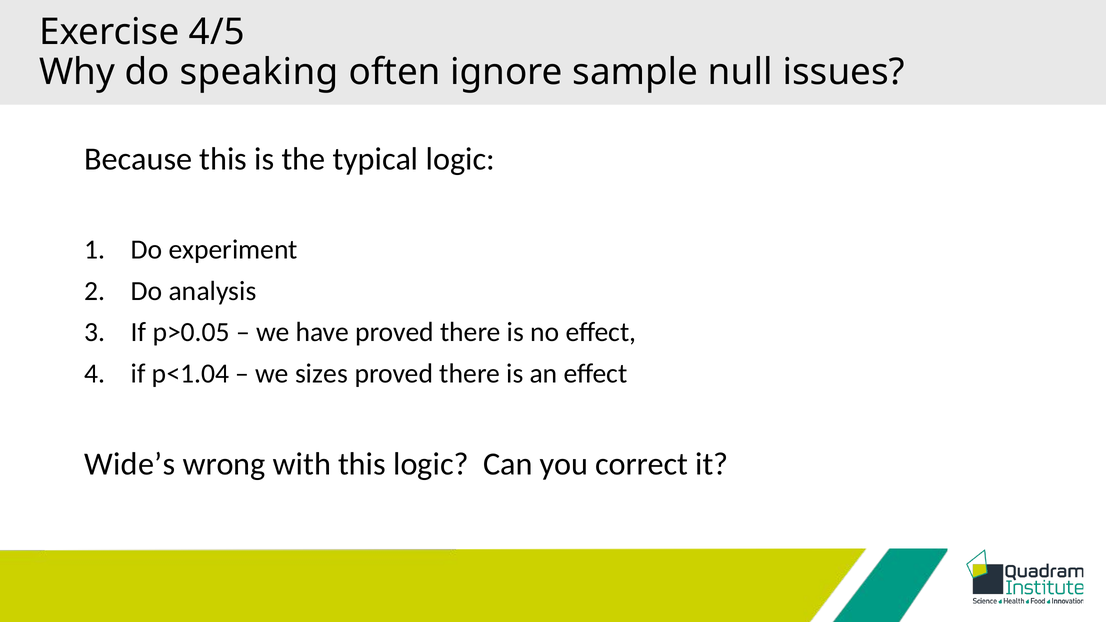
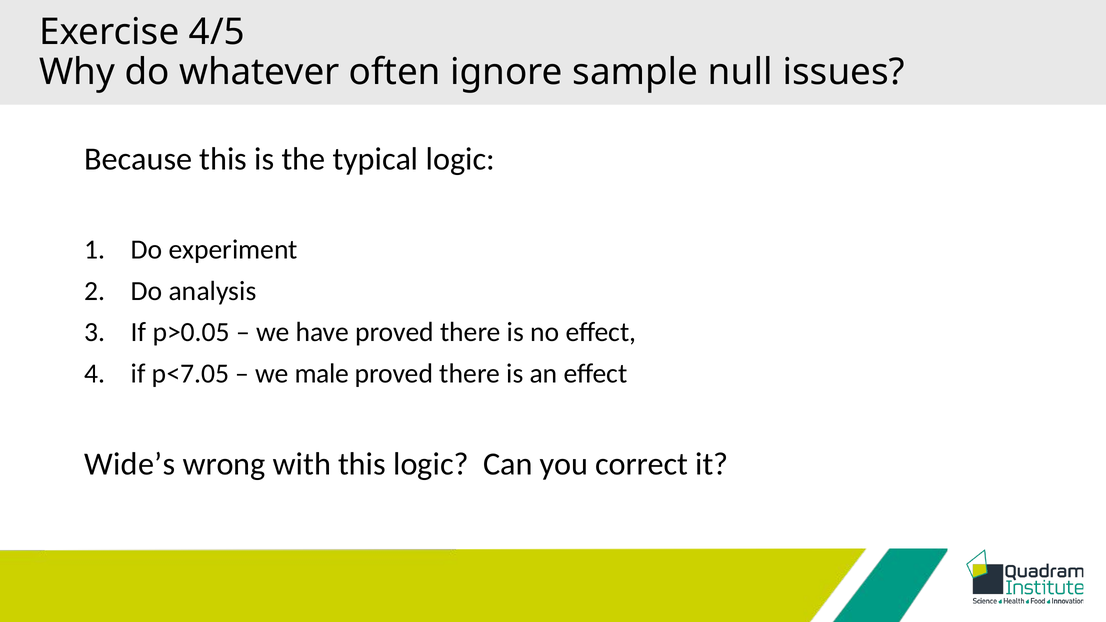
speaking: speaking -> whatever
p<1.04: p<1.04 -> p<7.05
sizes: sizes -> male
